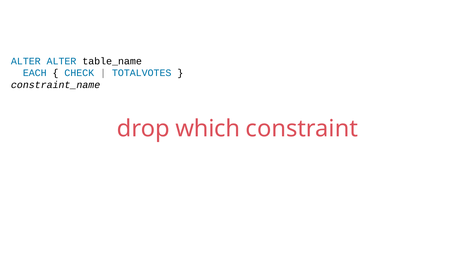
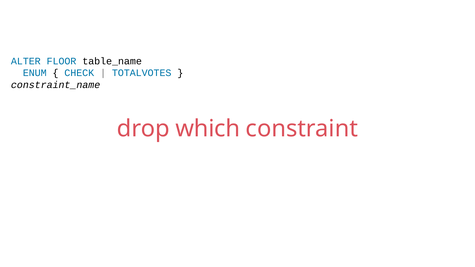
ALTER ALTER: ALTER -> FLOOR
EACH: EACH -> ENUM
